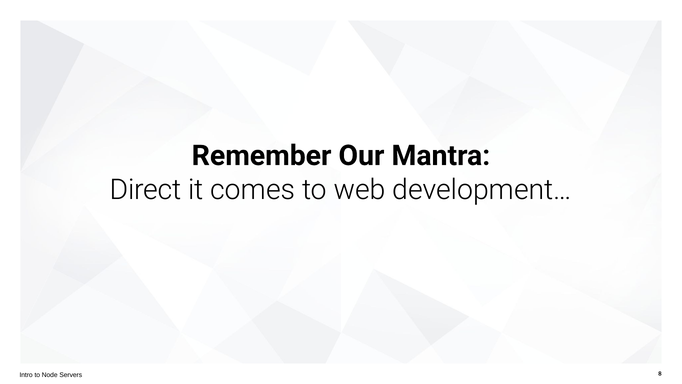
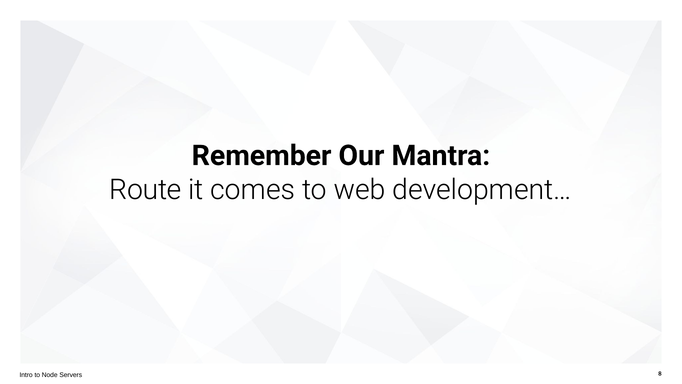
Direct: Direct -> Route
